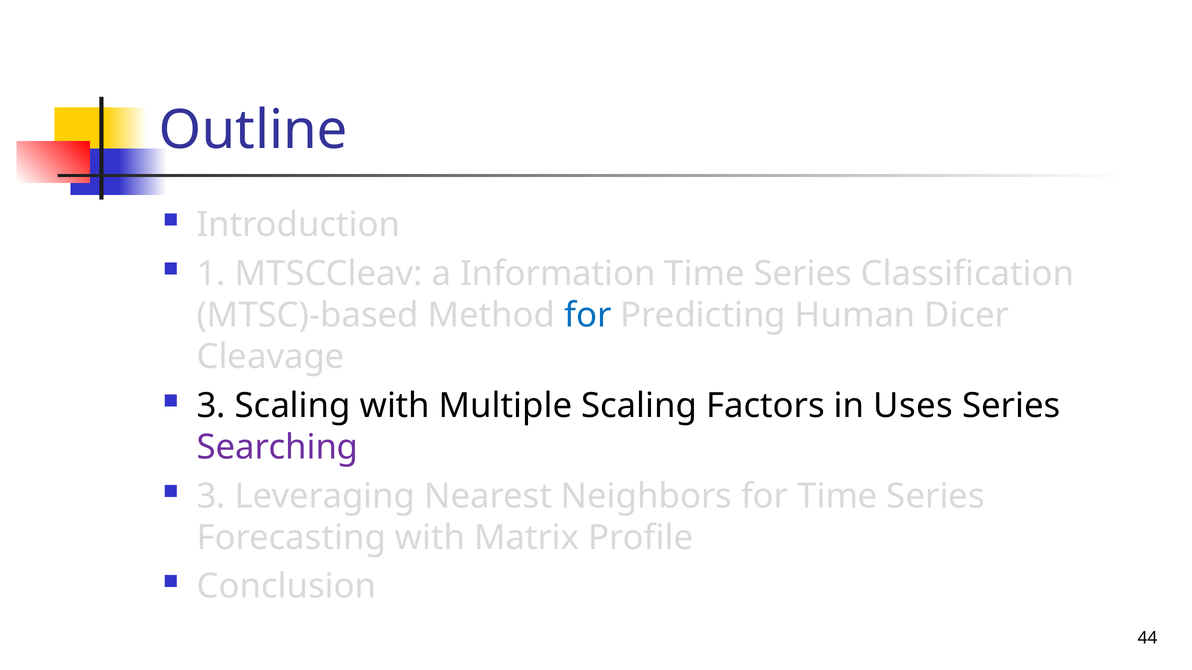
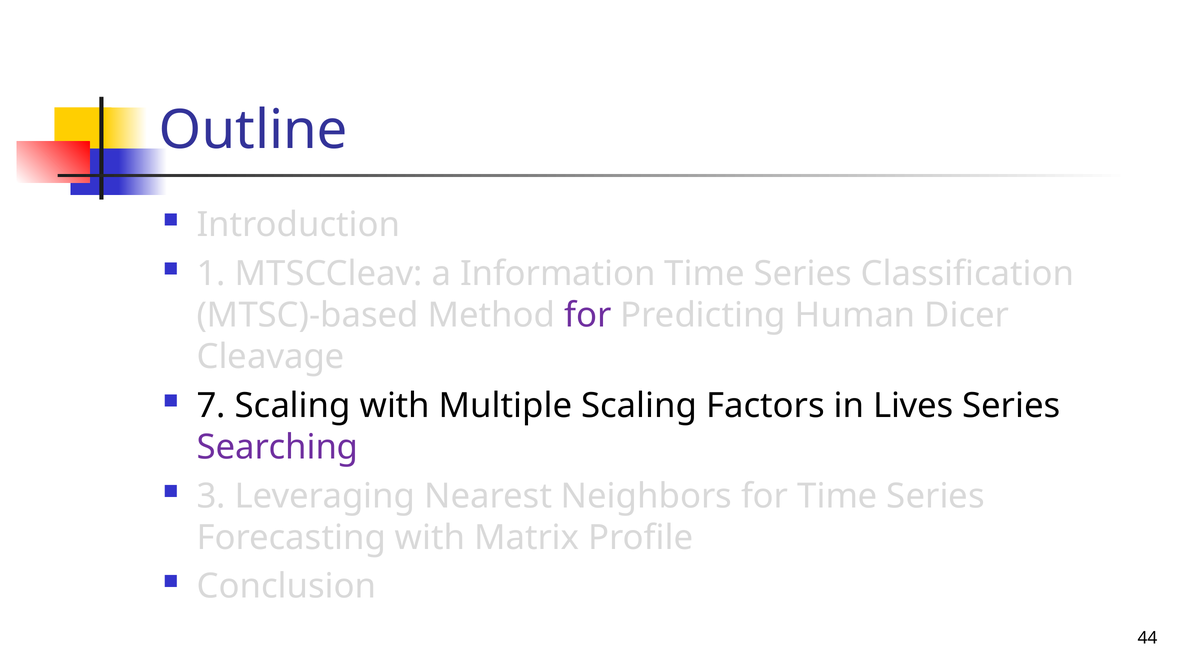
for at (588, 316) colour: blue -> purple
3 at (211, 406): 3 -> 7
Uses: Uses -> Lives
